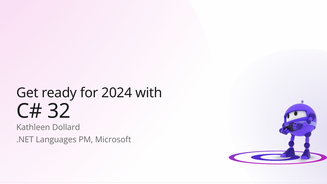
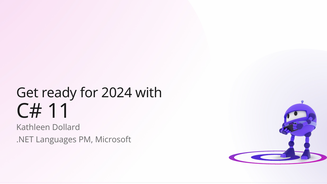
32: 32 -> 11
